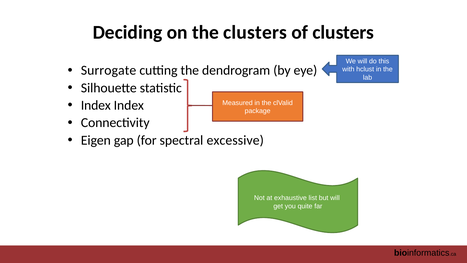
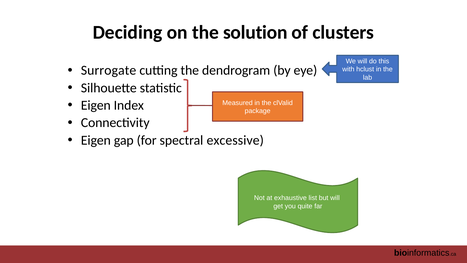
the clusters: clusters -> solution
Index at (96, 105): Index -> Eigen
